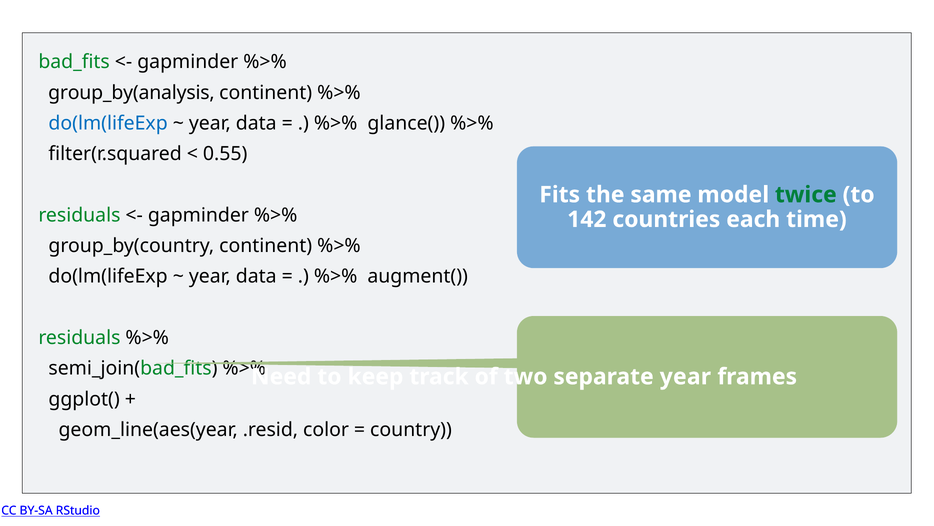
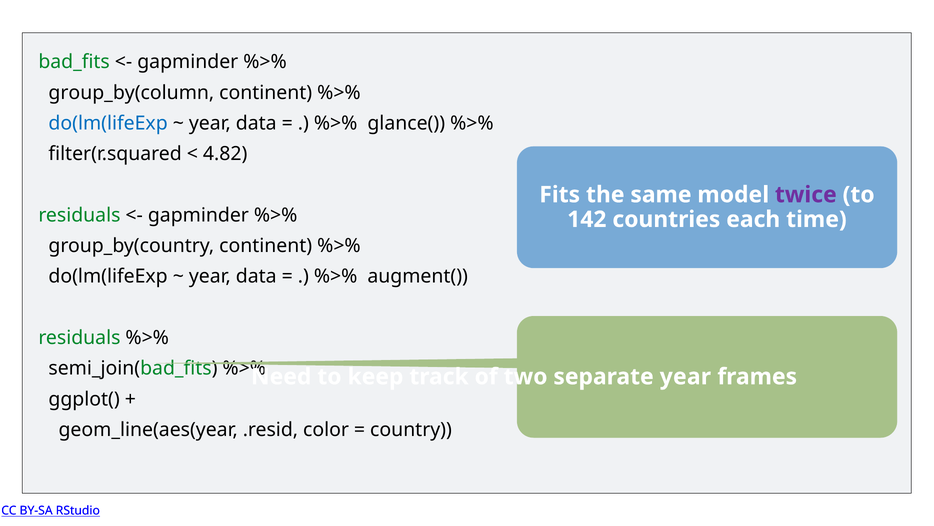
group_by(analysis: group_by(analysis -> group_by(column
0.55: 0.55 -> 4.82
twice colour: green -> purple
